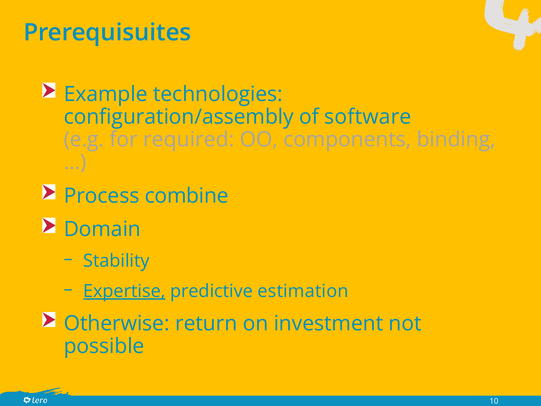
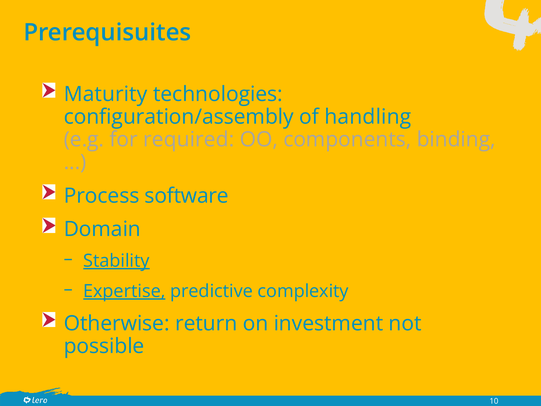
Example: Example -> Maturity
software: software -> handling
combine: combine -> software
Stability underline: none -> present
estimation: estimation -> complexity
